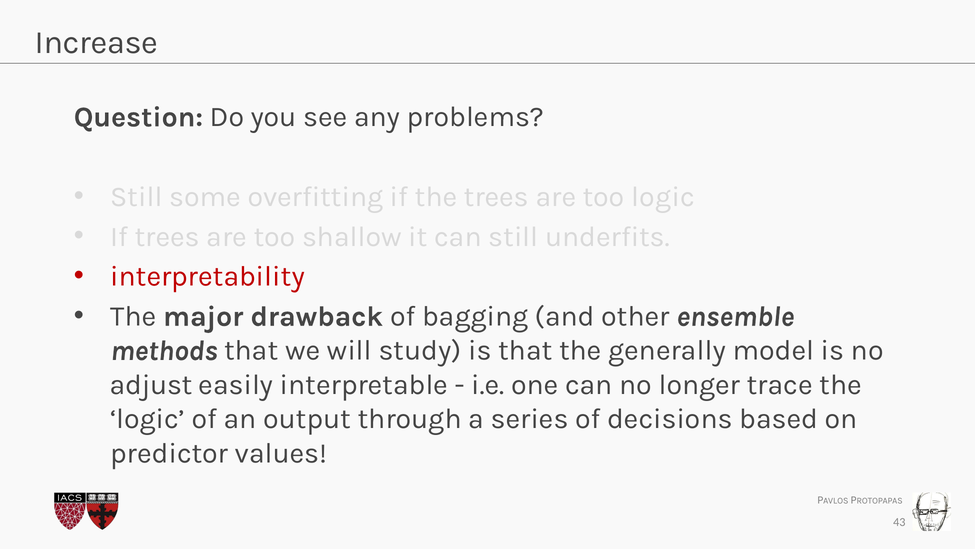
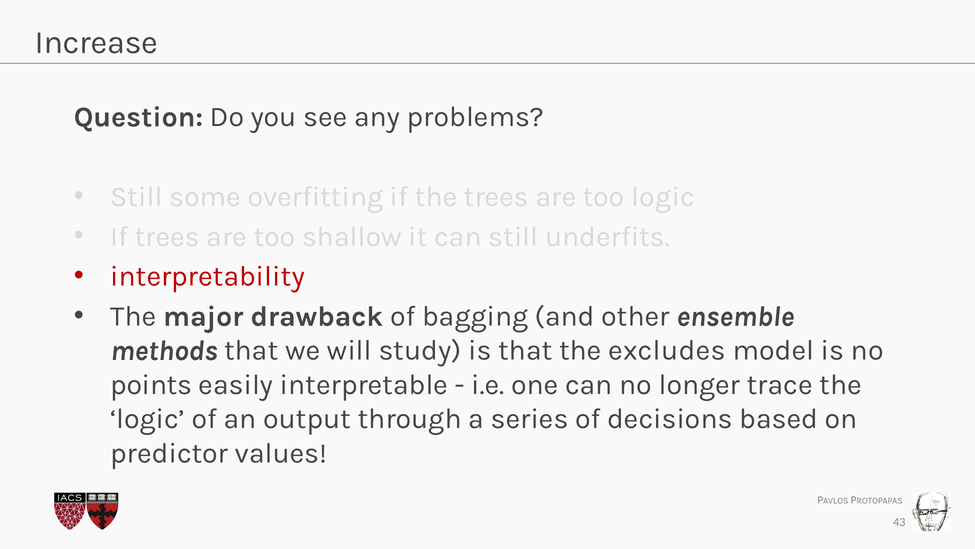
generally: generally -> excludes
adjust: adjust -> points
